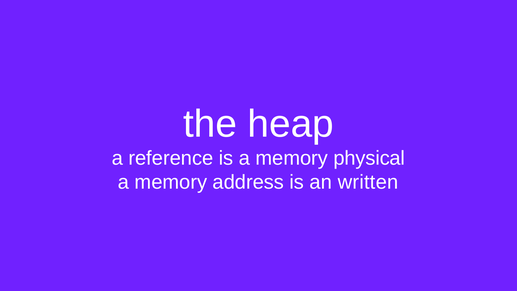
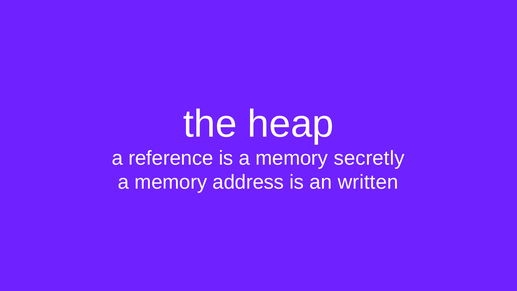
physical: physical -> secretly
